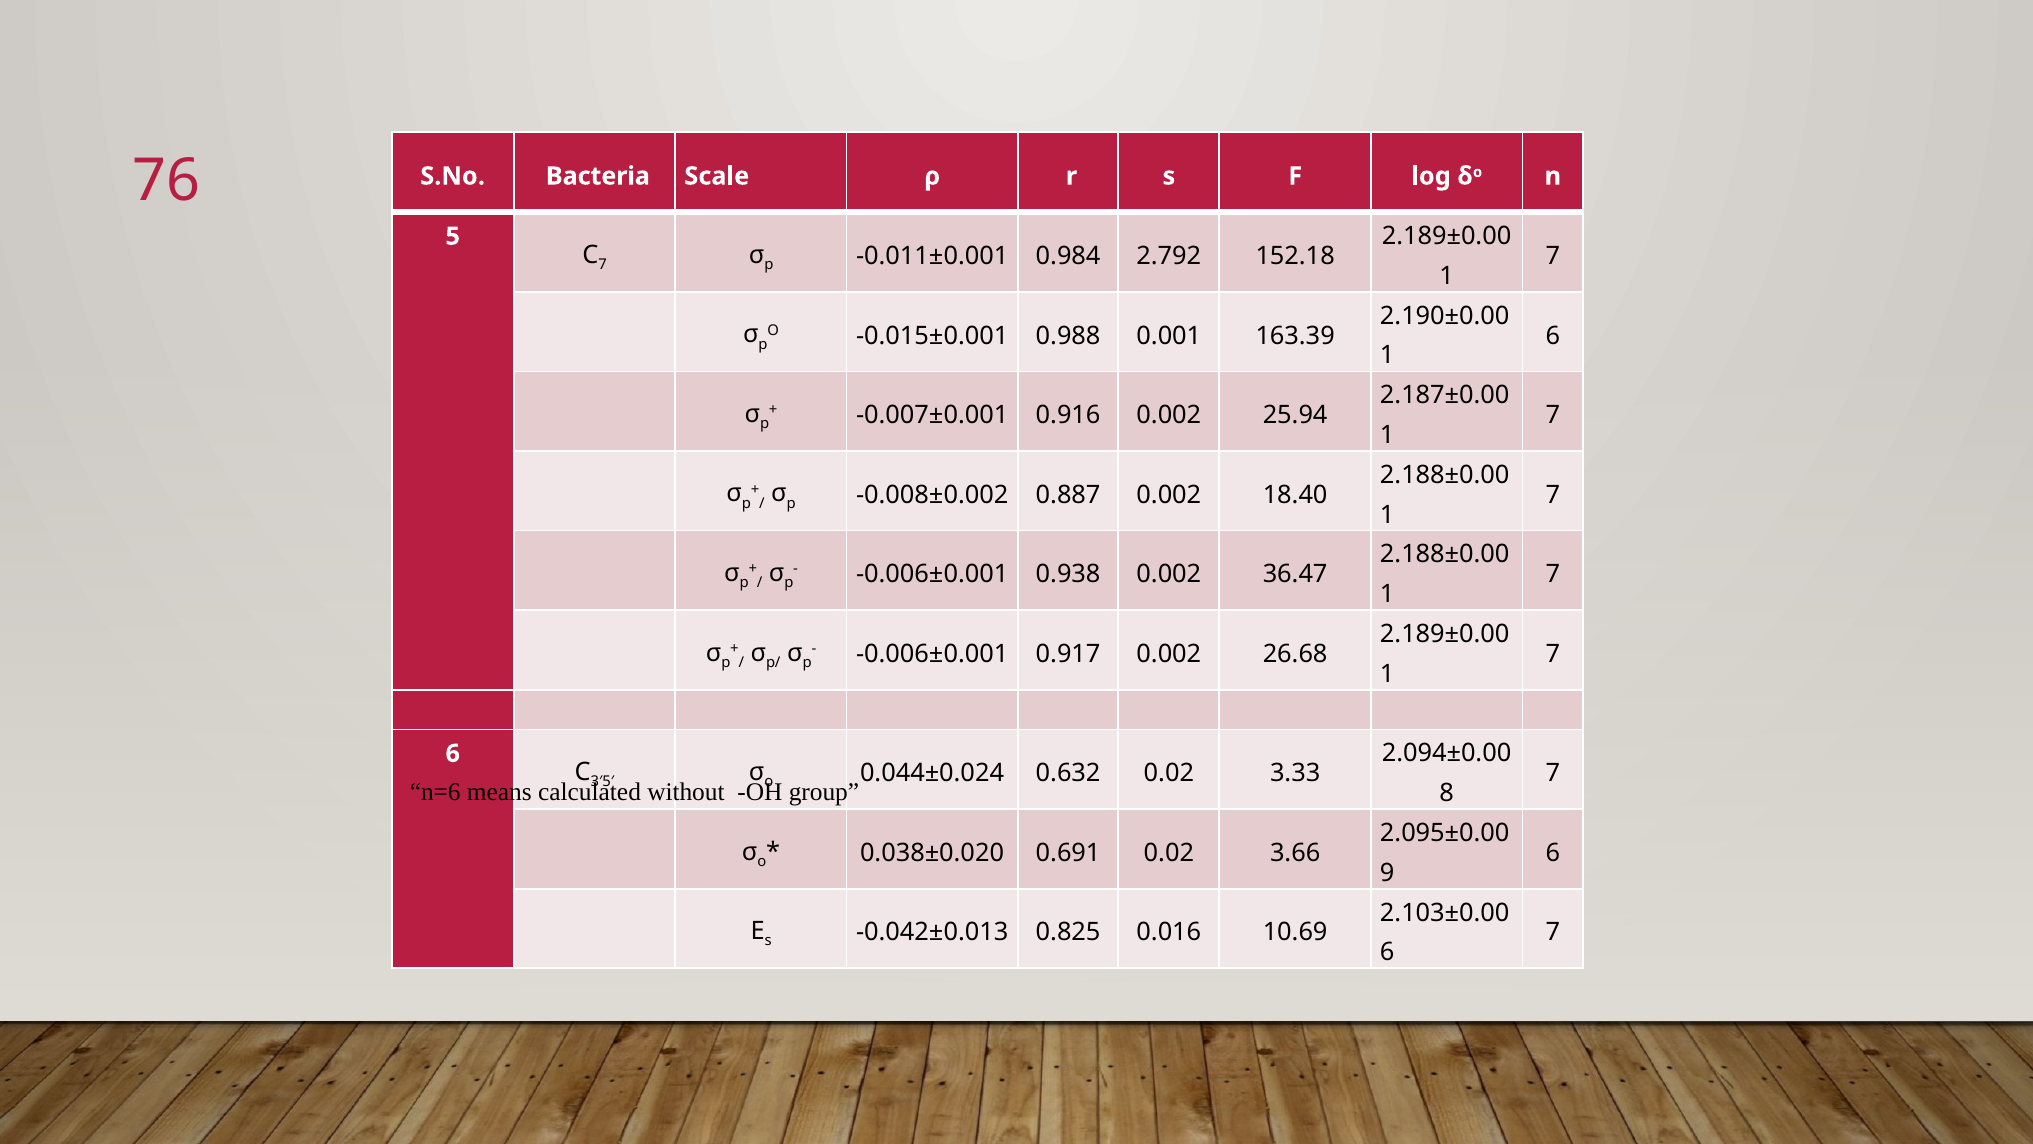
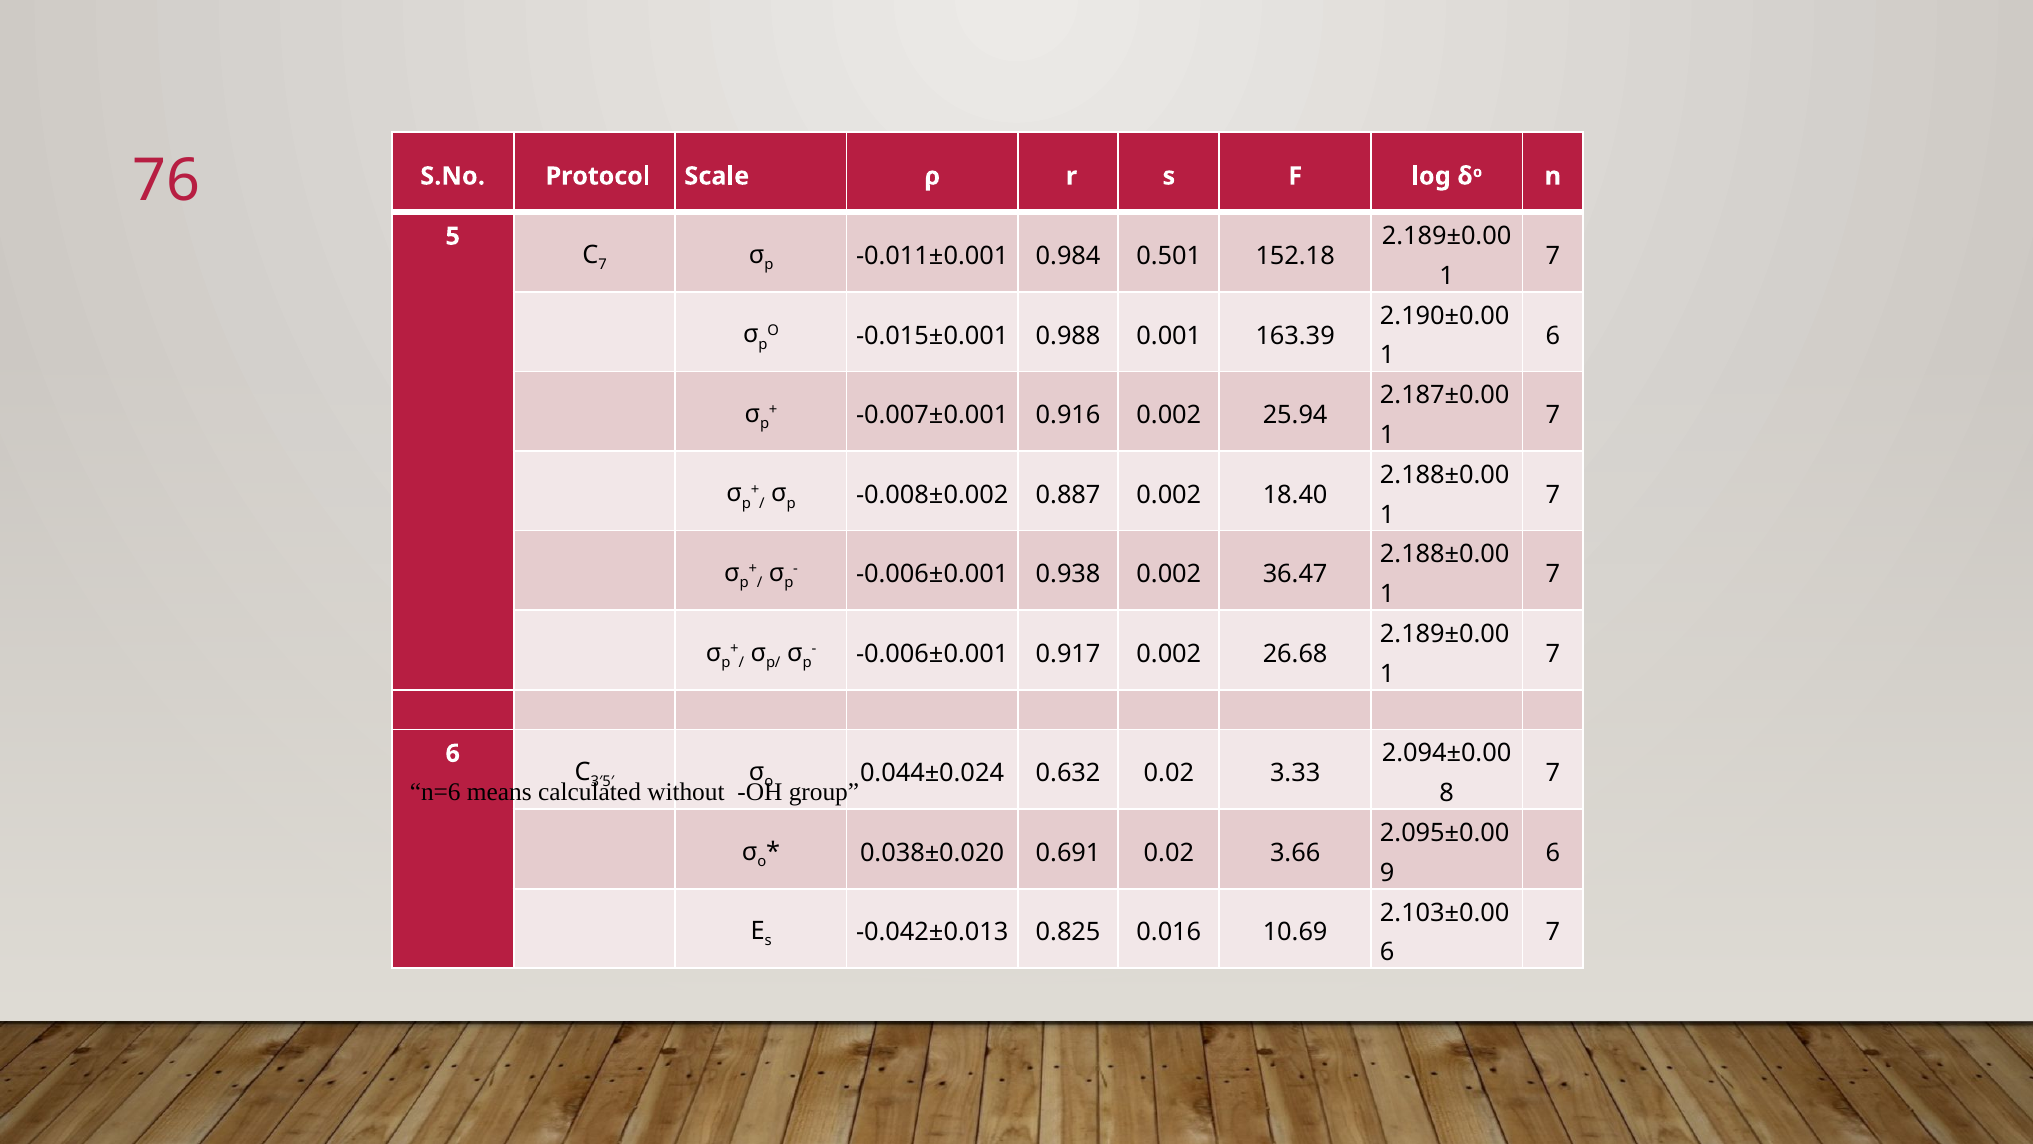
Bacteria: Bacteria -> Protocol
2.792: 2.792 -> 0.501
